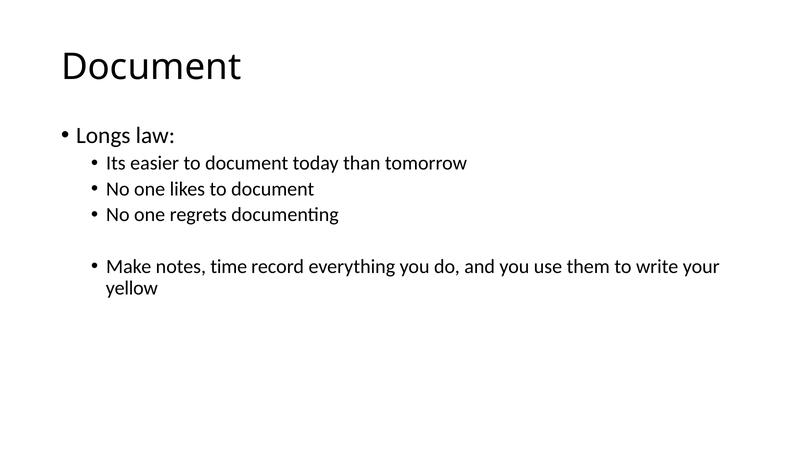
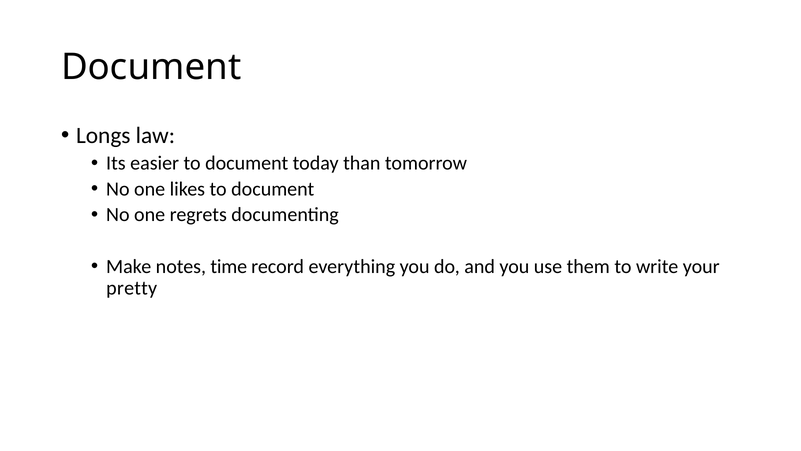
yellow: yellow -> pretty
